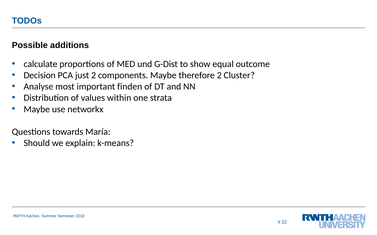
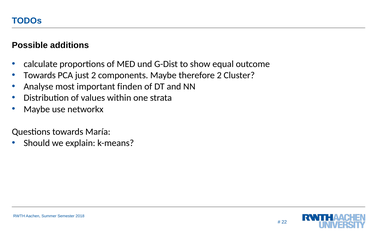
Decision at (40, 76): Decision -> Towards
